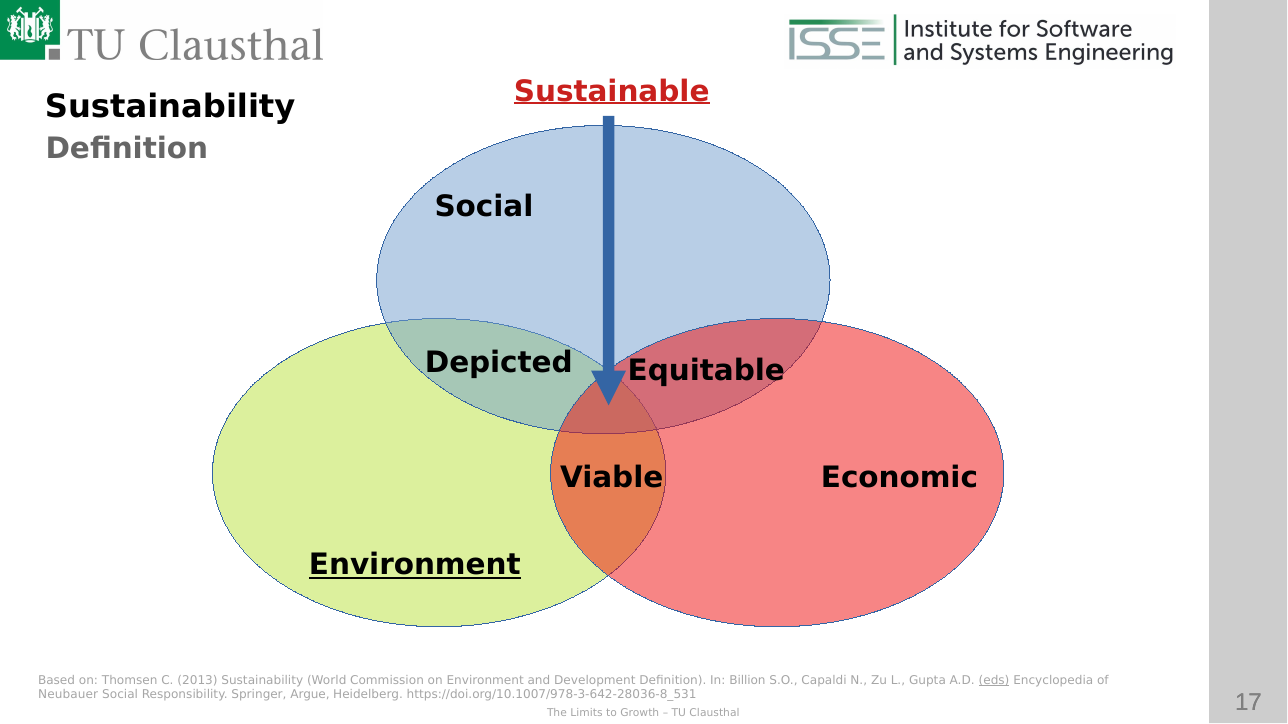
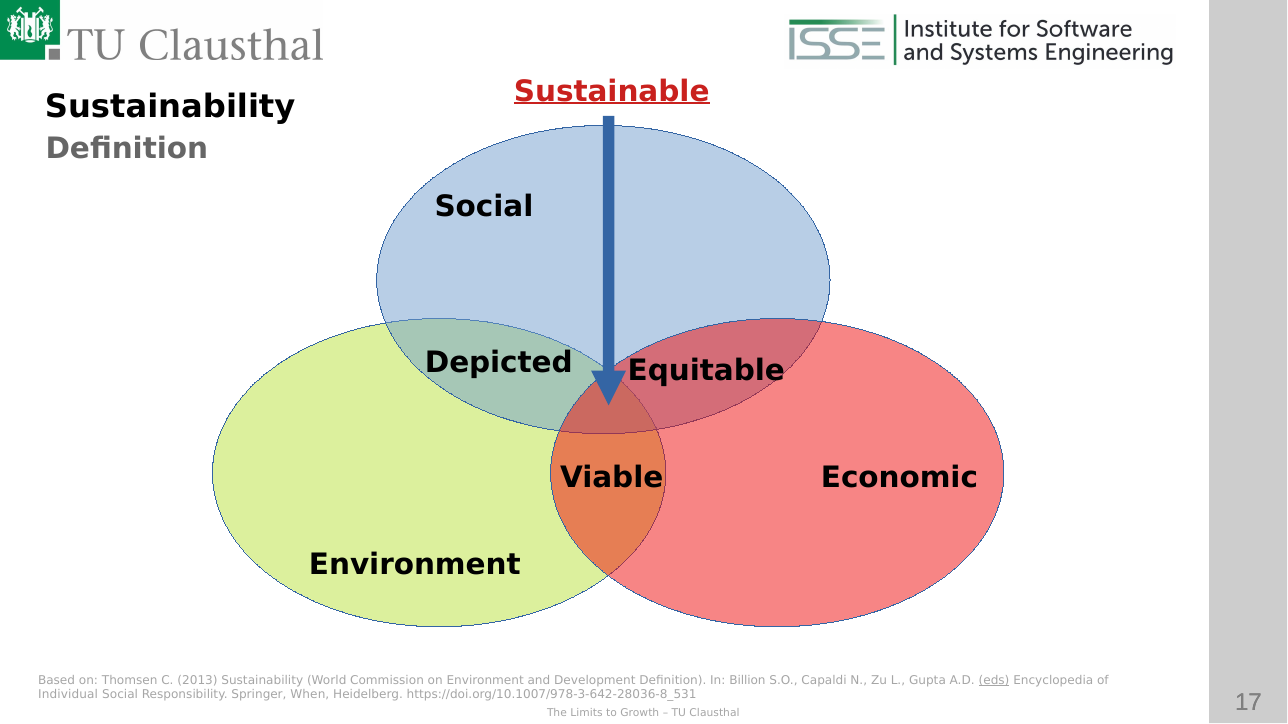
Environment at (415, 565) underline: present -> none
Neubauer: Neubauer -> Individual
Argue: Argue -> When
